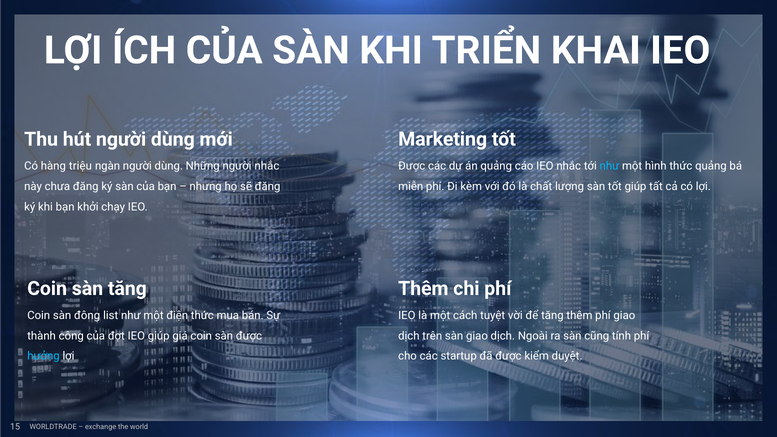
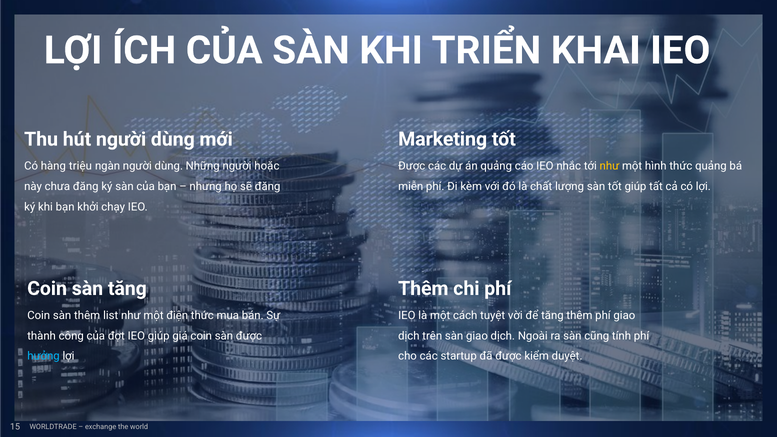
như at (609, 166) colour: light blue -> yellow
người nhắc: nhắc -> hoặc
sàn đông: đông -> thêm
